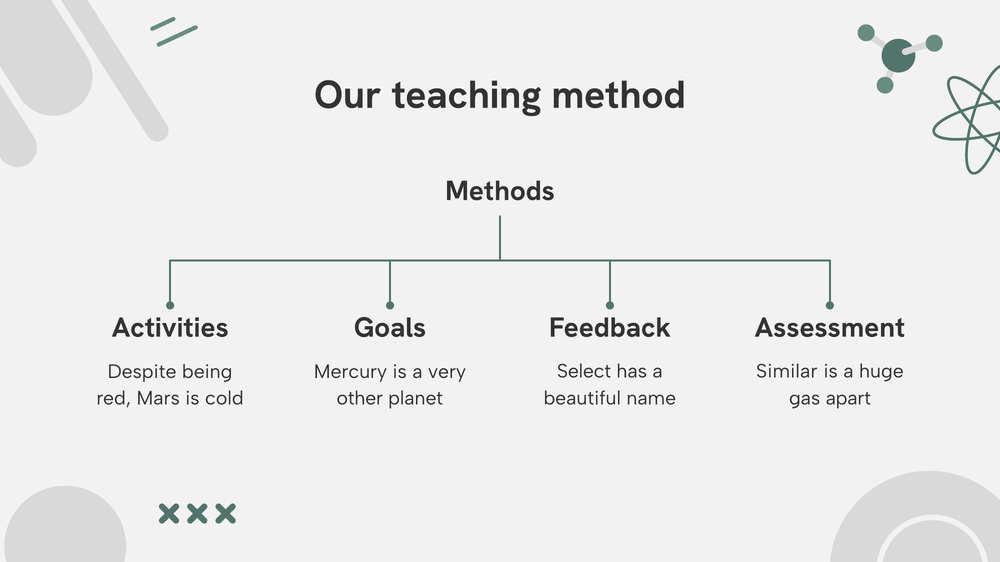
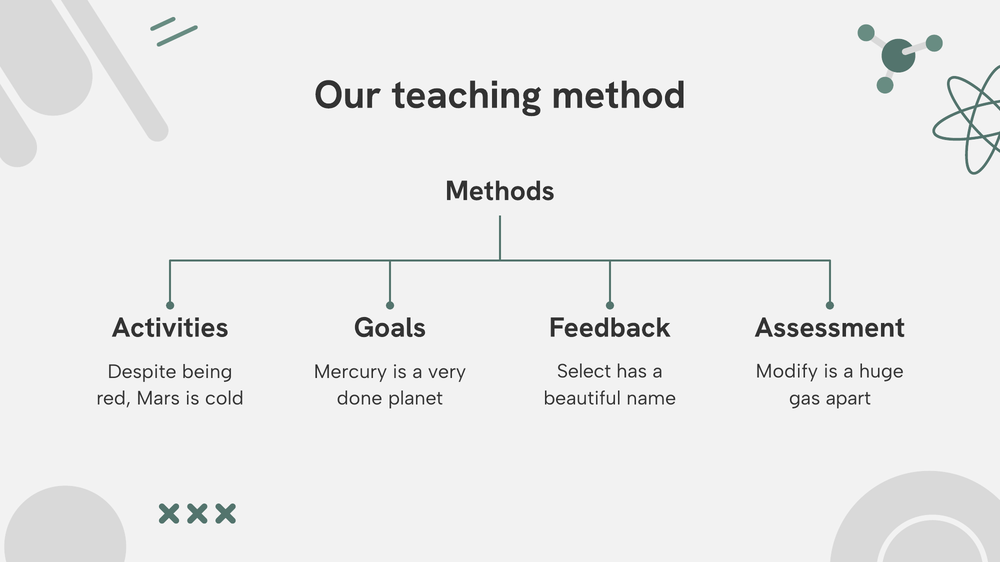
Similar: Similar -> Modify
other: other -> done
